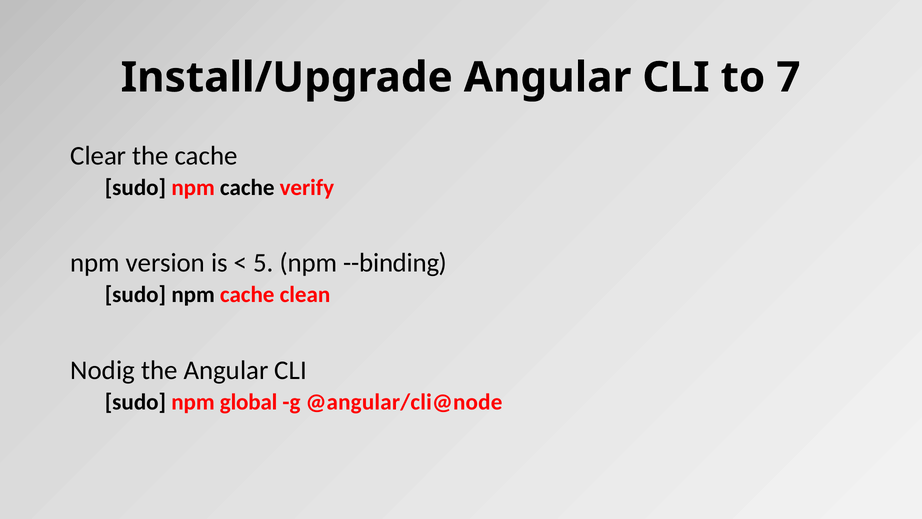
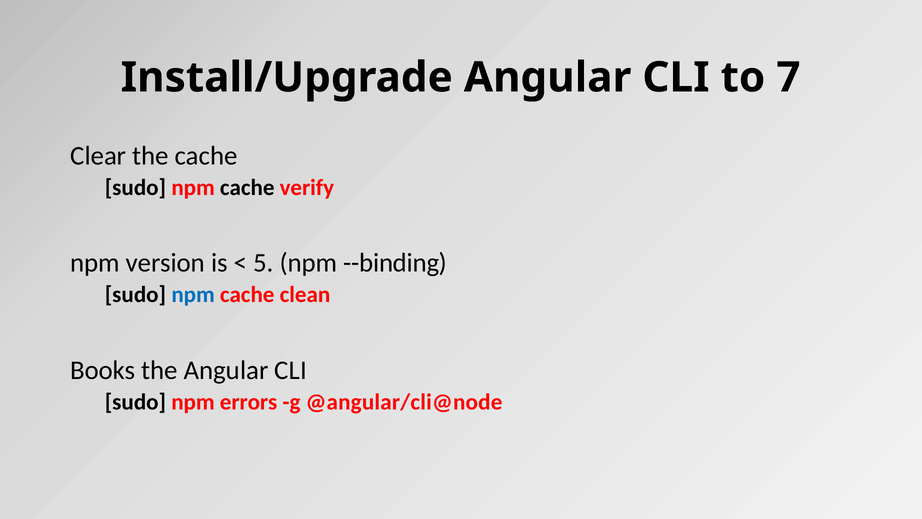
npm at (193, 295) colour: black -> blue
Nodig: Nodig -> Books
global: global -> errors
